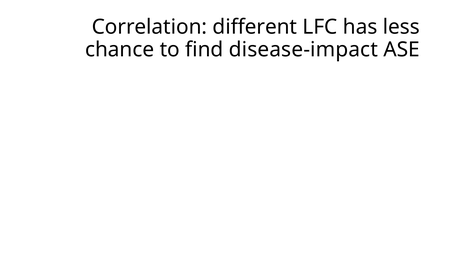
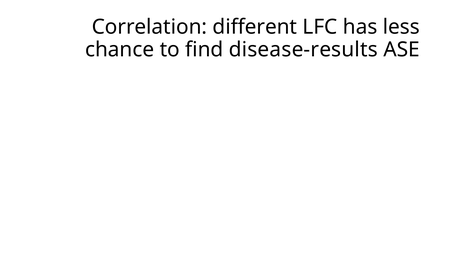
disease-impact: disease-impact -> disease-results
